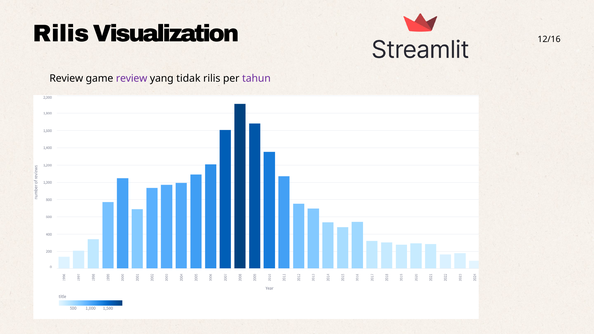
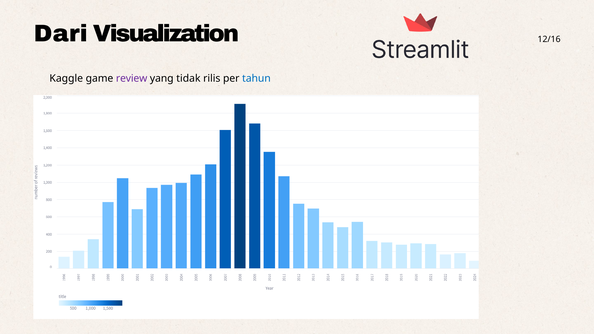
Rilis at (61, 33): Rilis -> Dari
Review at (66, 79): Review -> Kaggle
tahun colour: purple -> blue
